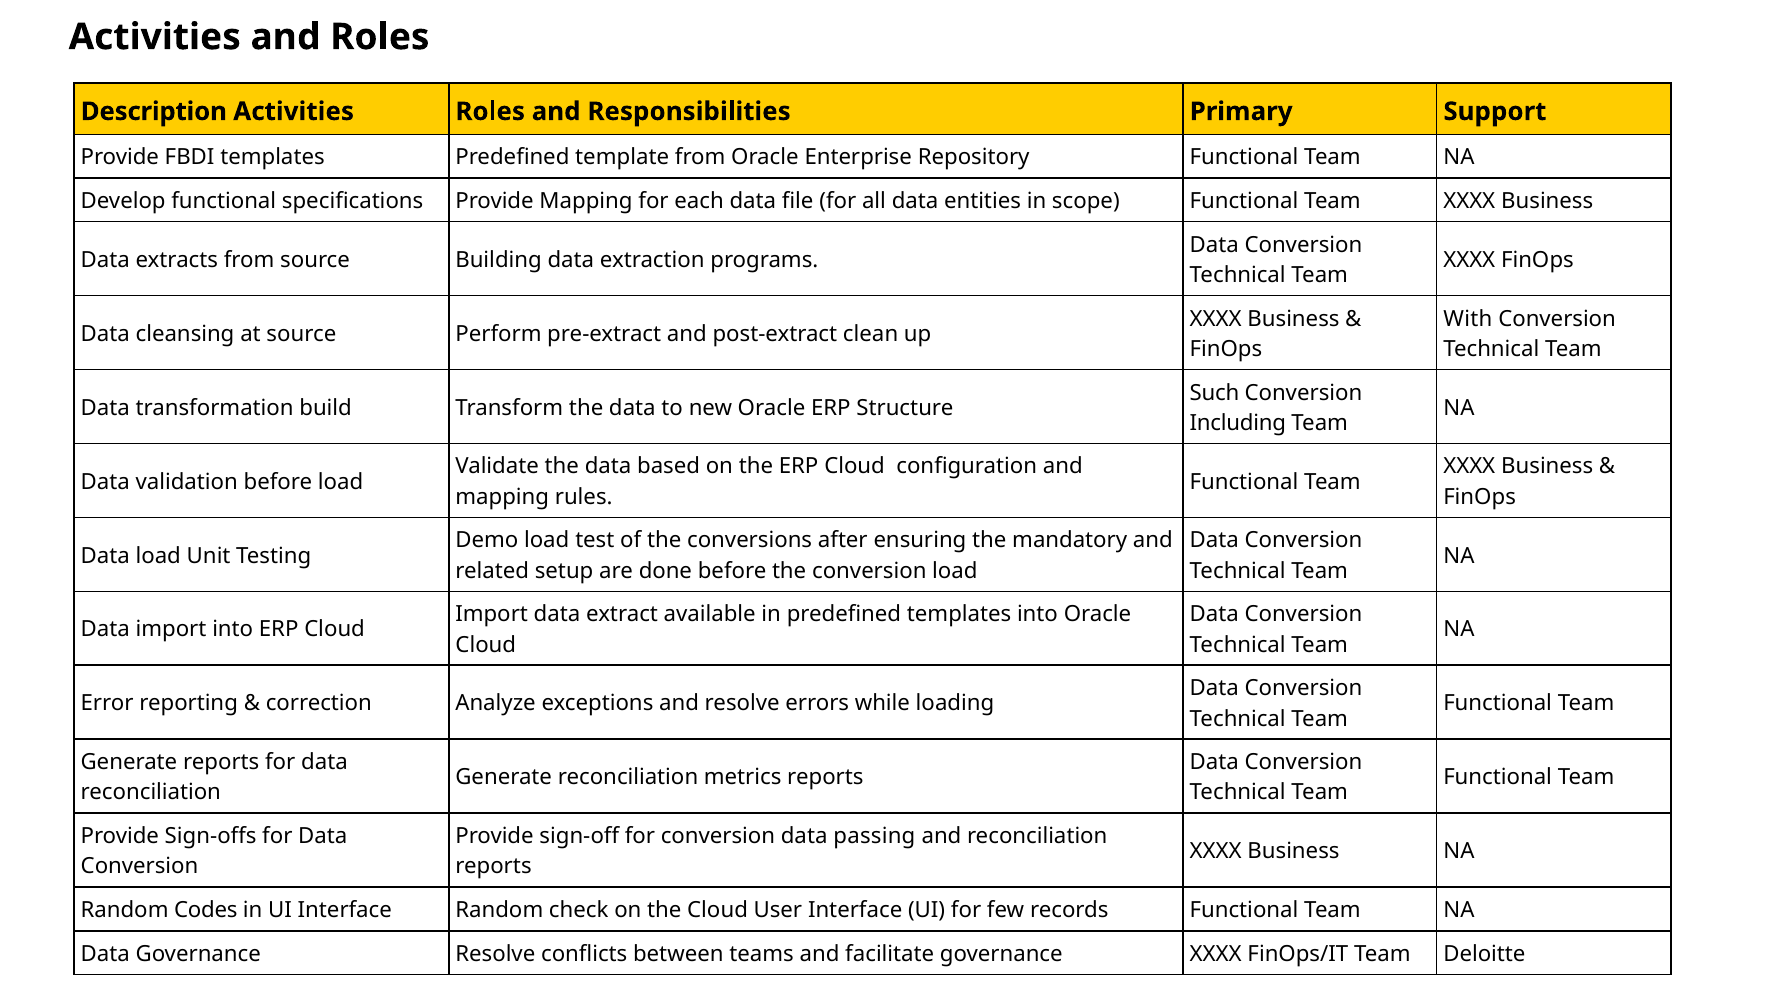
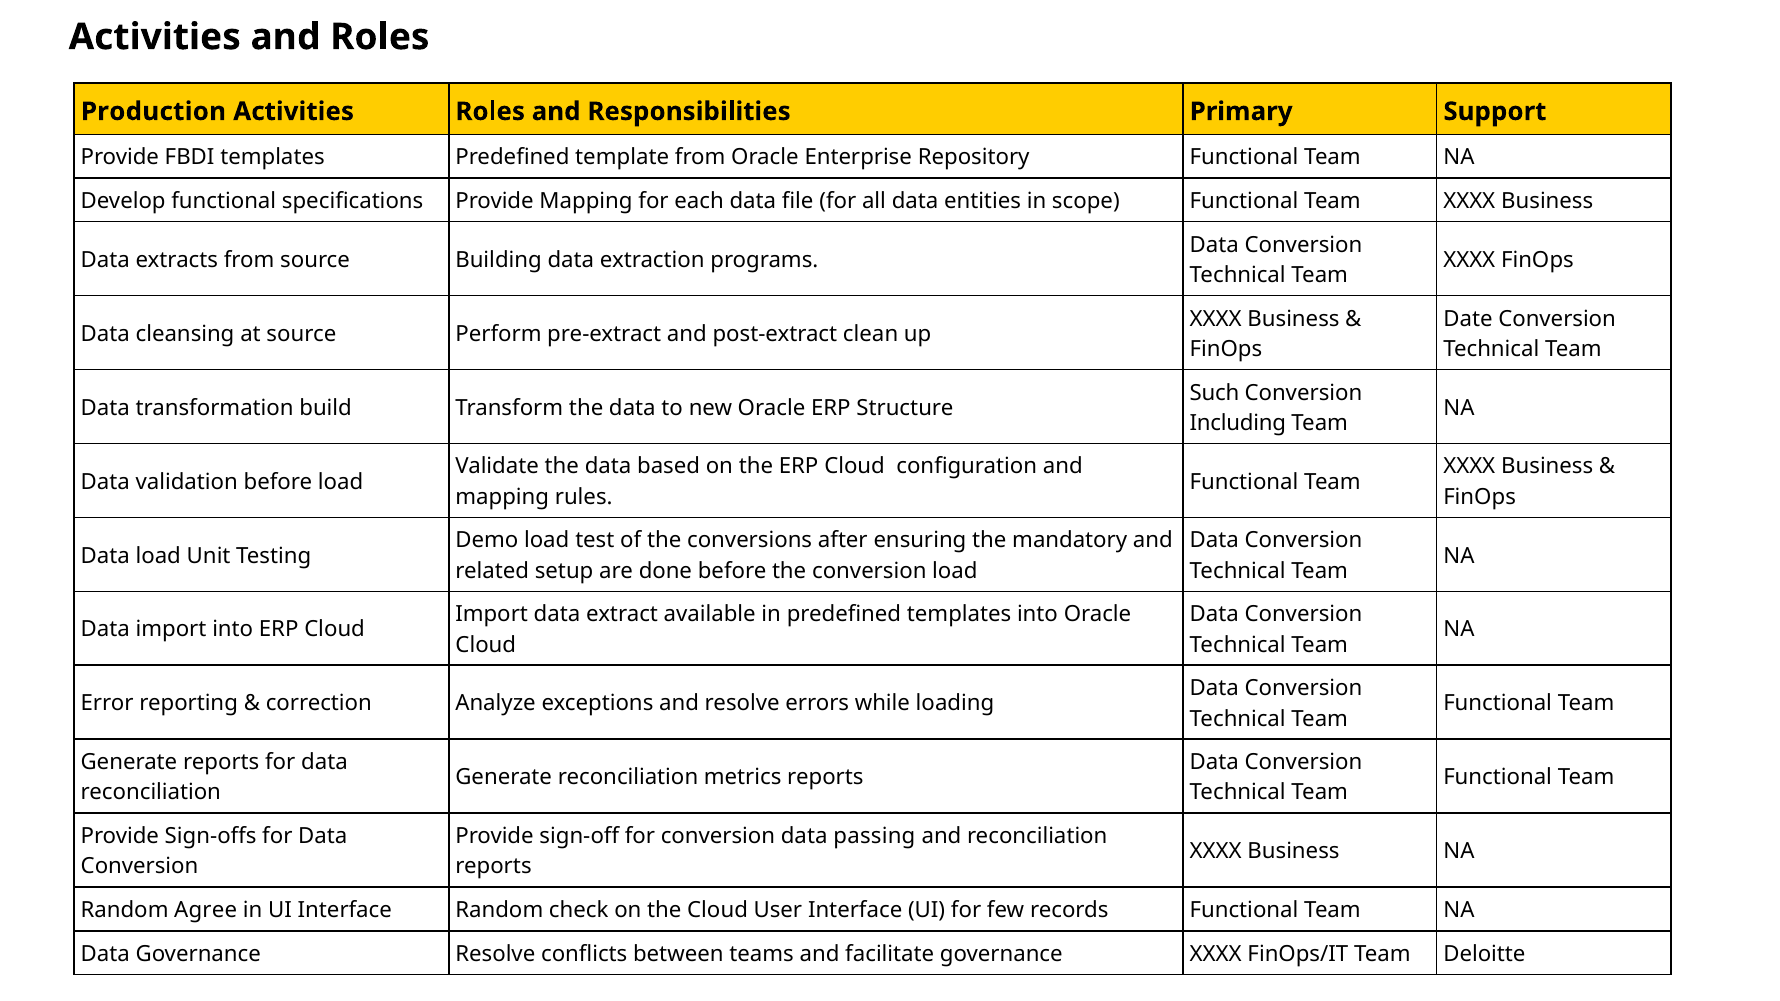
Description: Description -> Production
With: With -> Date
Codes: Codes -> Agree
